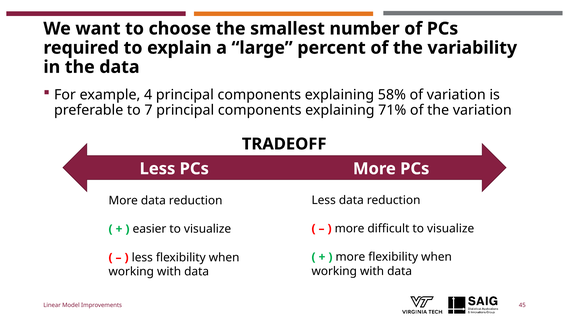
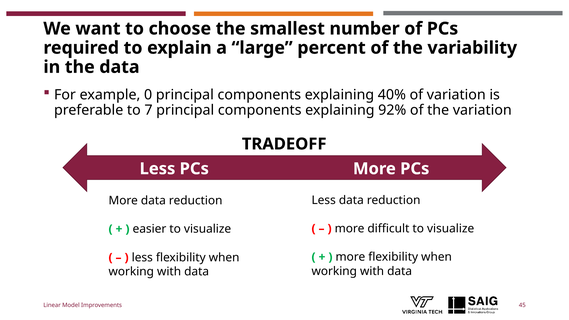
4: 4 -> 0
58%: 58% -> 40%
71%: 71% -> 92%
